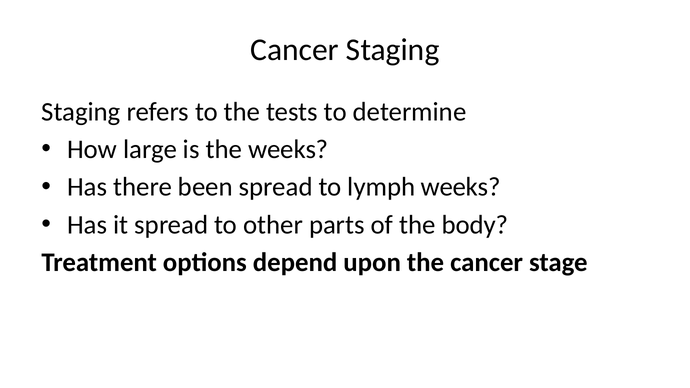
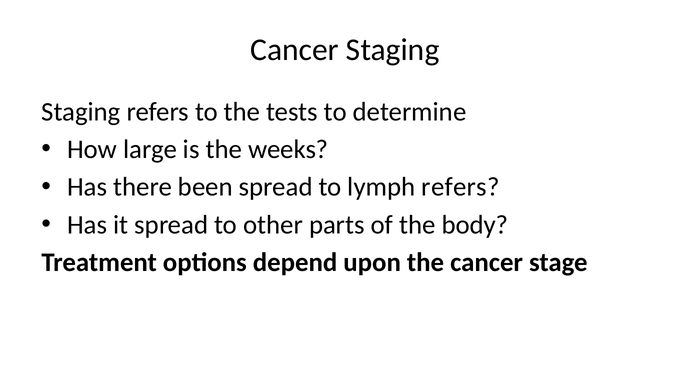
lymph weeks: weeks -> refers
